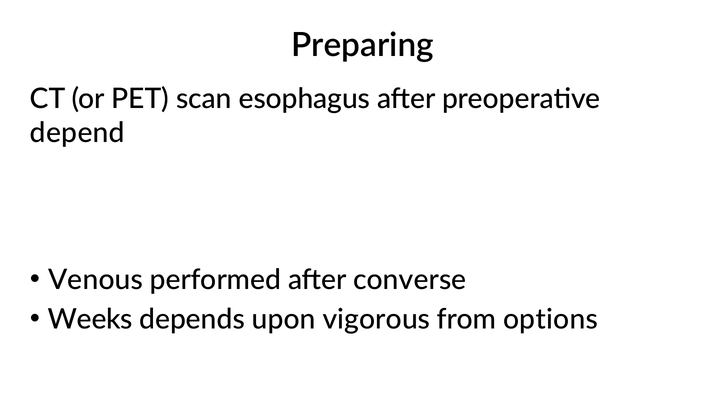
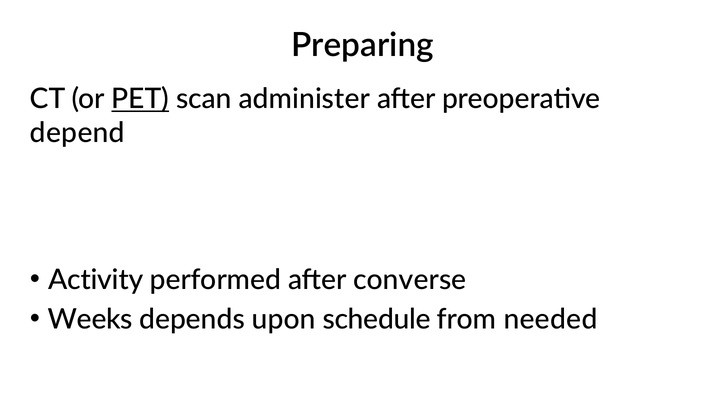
PET underline: none -> present
esophagus: esophagus -> administer
Venous: Venous -> Activity
vigorous: vigorous -> schedule
options: options -> needed
